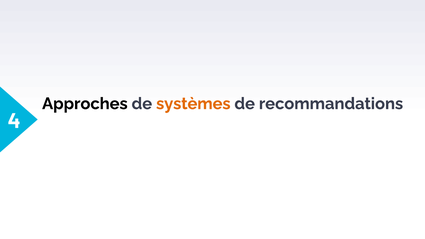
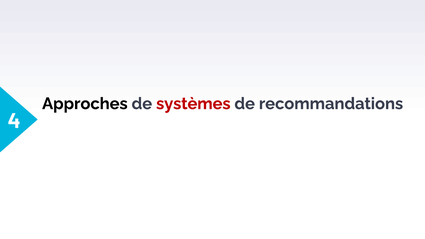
systèmes colour: orange -> red
